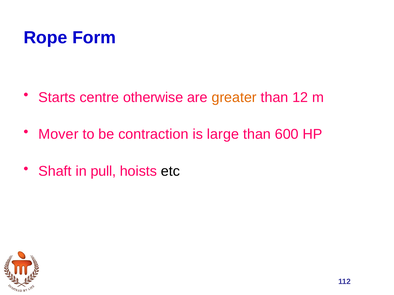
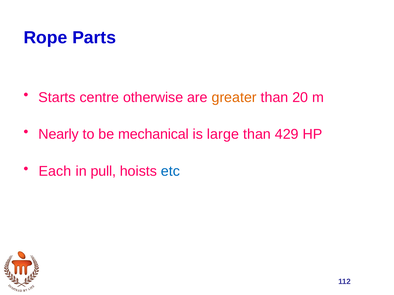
Form: Form -> Parts
12: 12 -> 20
Mover: Mover -> Nearly
contraction: contraction -> mechanical
600: 600 -> 429
Shaft: Shaft -> Each
etc colour: black -> blue
